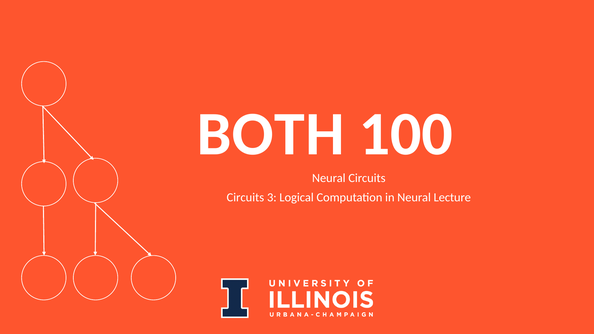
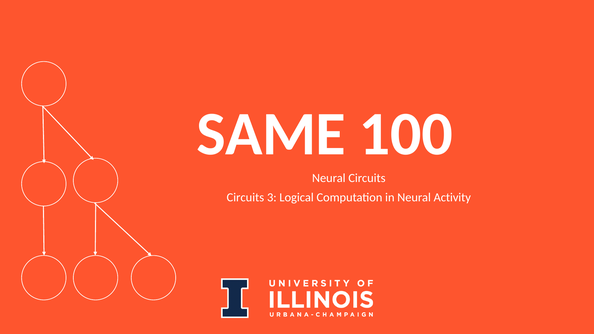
BOTH: BOTH -> SAME
Lecture: Lecture -> Activity
